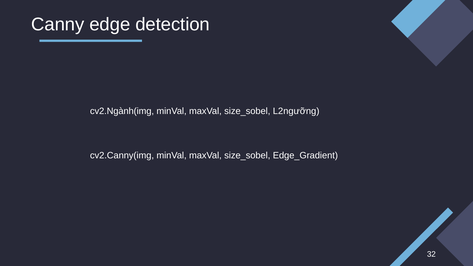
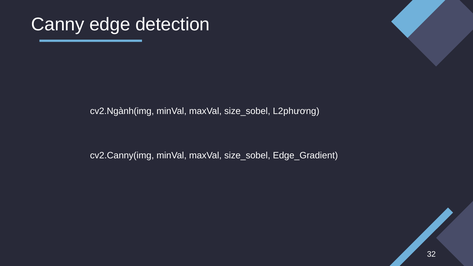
L2ngưỡng: L2ngưỡng -> L2phương
